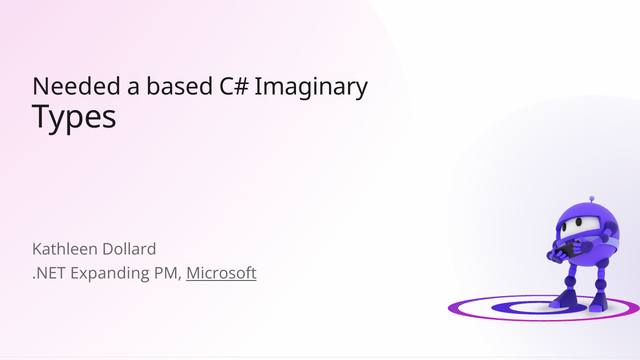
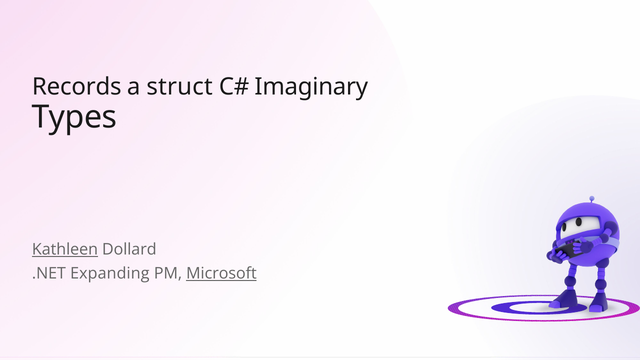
Needed: Needed -> Records
based: based -> struct
Kathleen underline: none -> present
